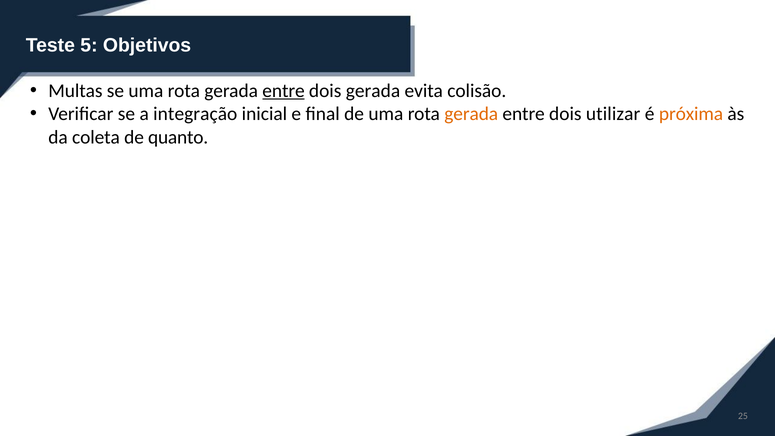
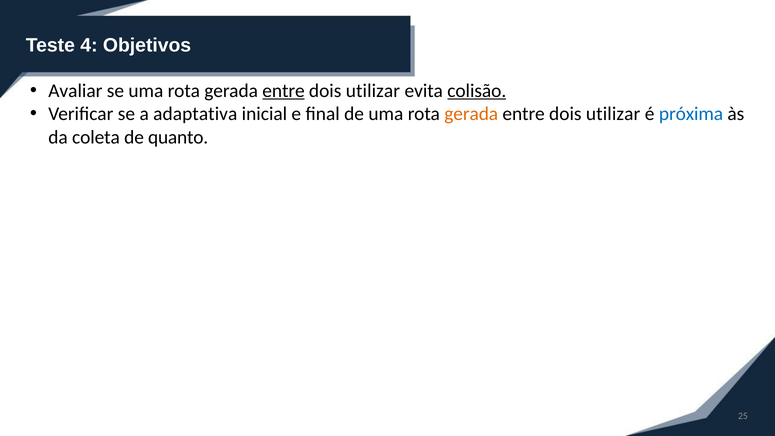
5: 5 -> 4
Multas: Multas -> Avaliar
gerada at (373, 91): gerada -> utilizar
colisão underline: none -> present
integração: integração -> adaptativa
próxima colour: orange -> blue
